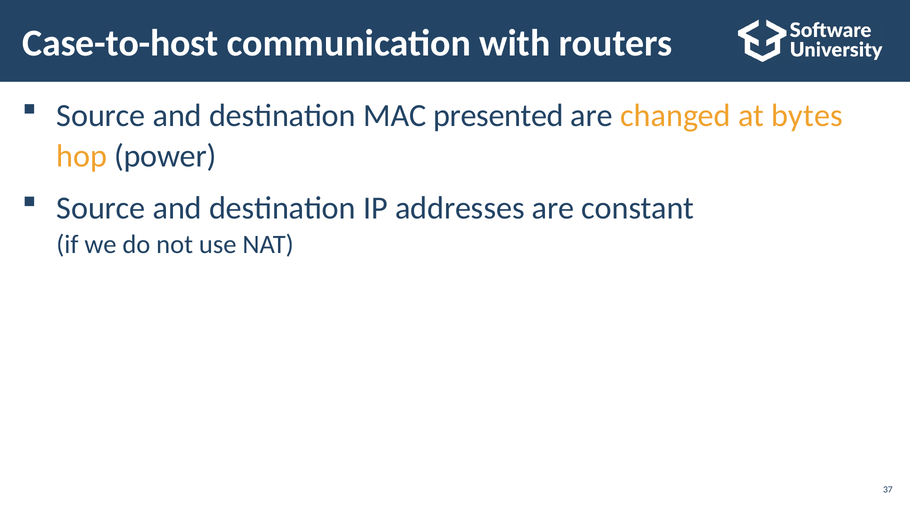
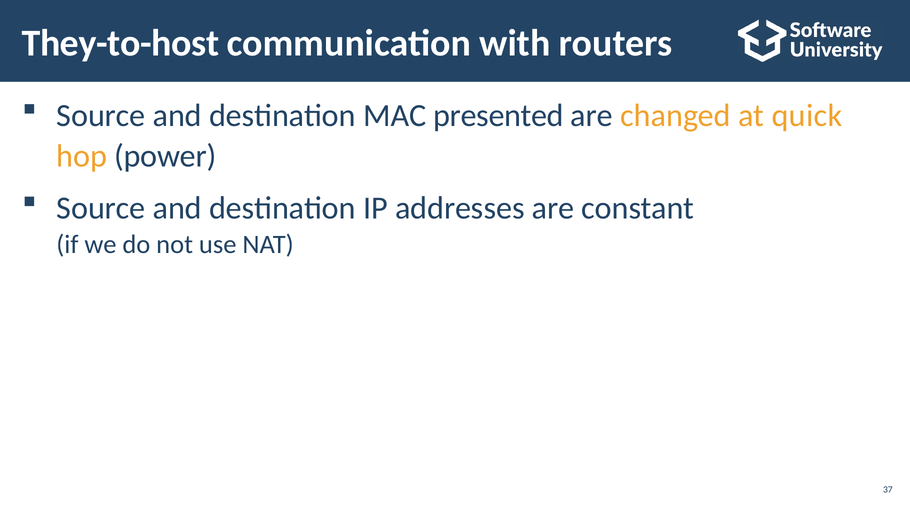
Case-to-host: Case-to-host -> They-to-host
bytes: bytes -> quick
